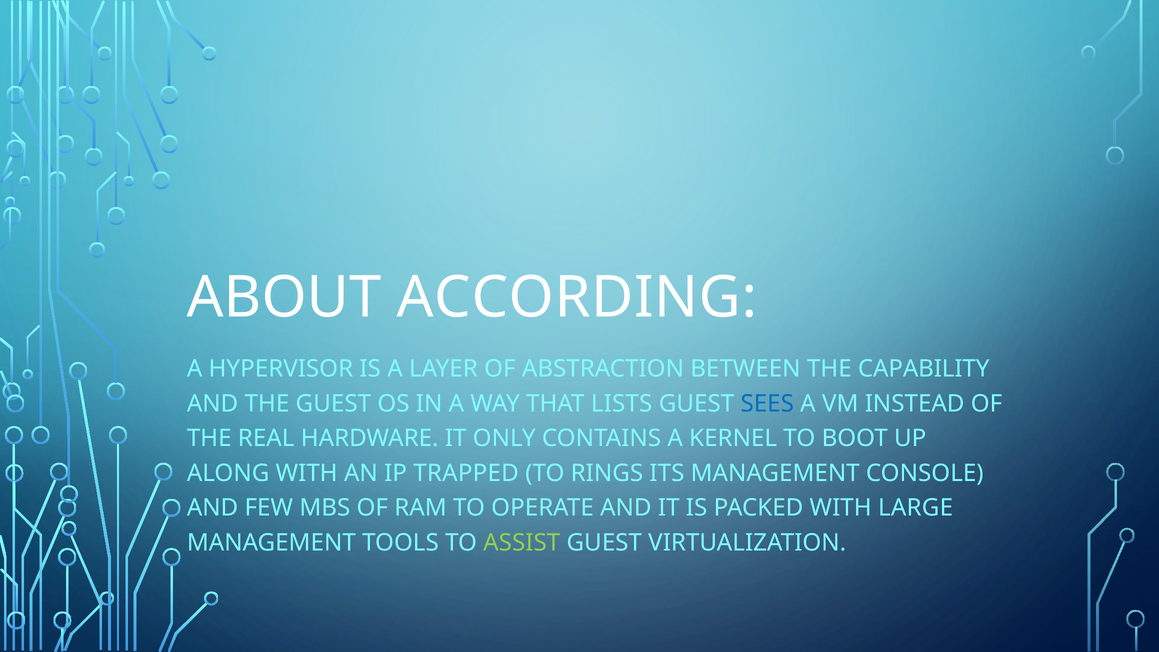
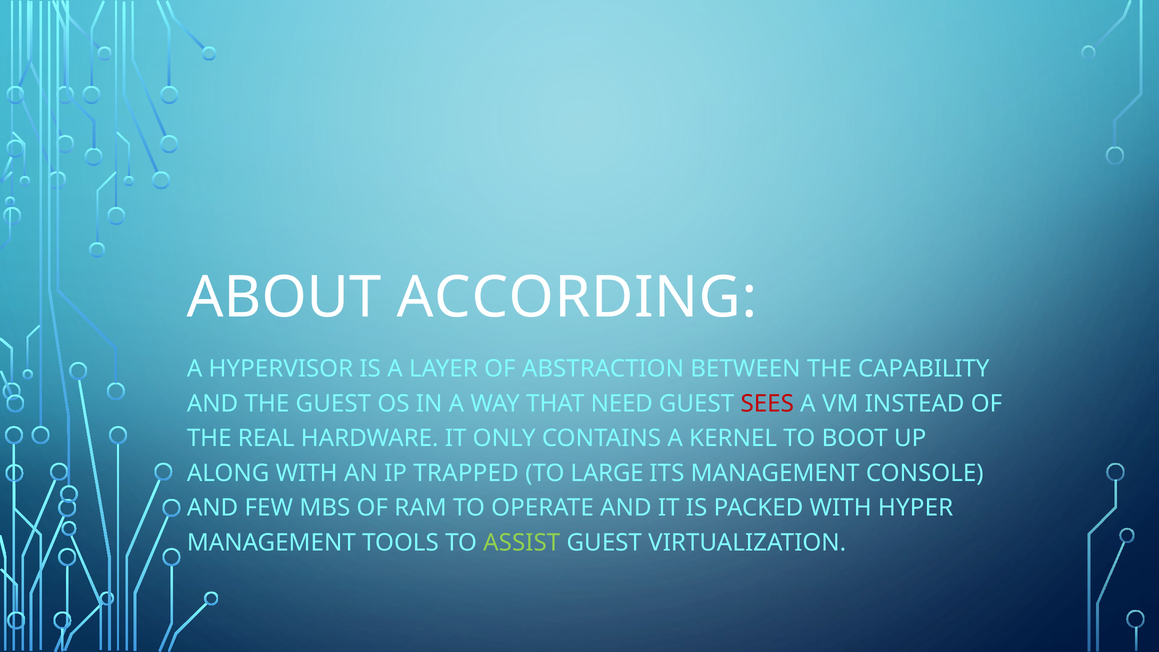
LISTS: LISTS -> NEED
SEES colour: blue -> red
RINGS: RINGS -> LARGE
LARGE: LARGE -> HYPER
